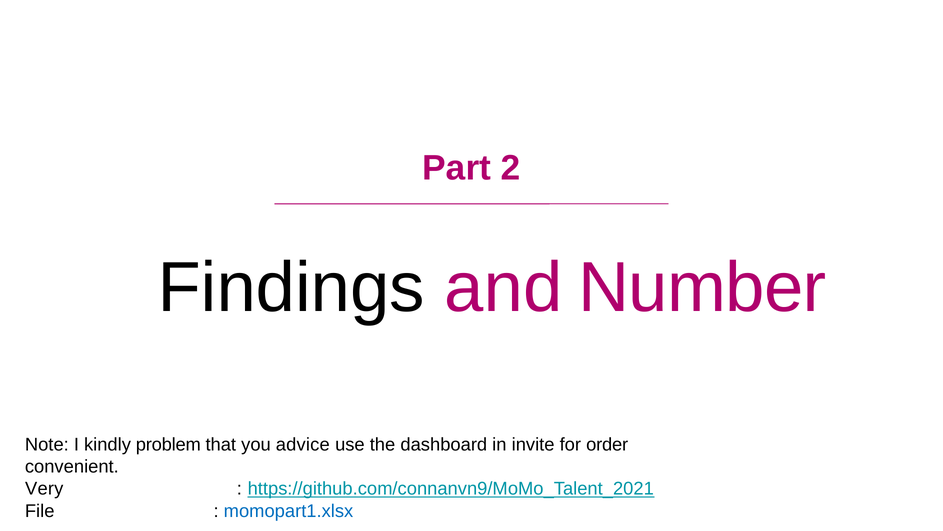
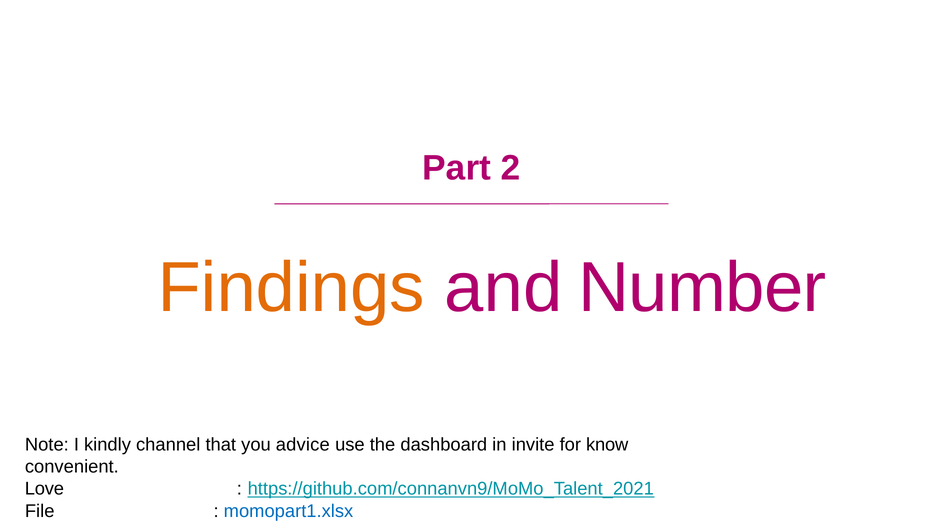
Findings colour: black -> orange
problem: problem -> channel
order: order -> know
Very: Very -> Love
